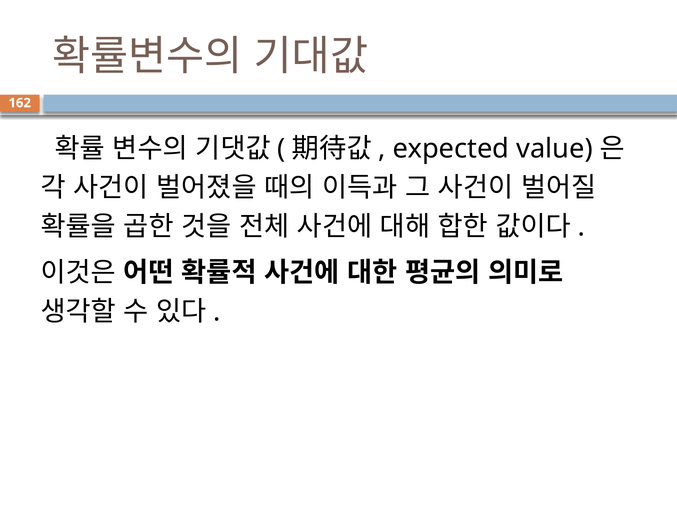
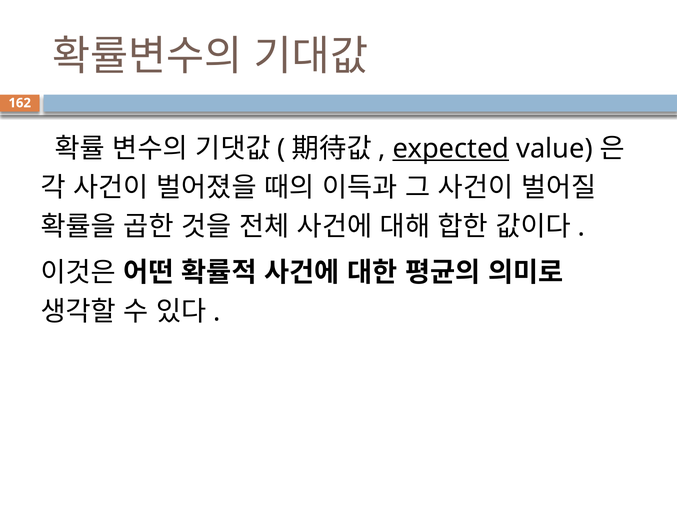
expected underline: none -> present
